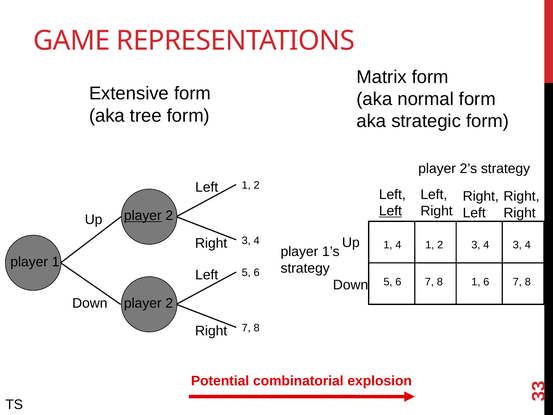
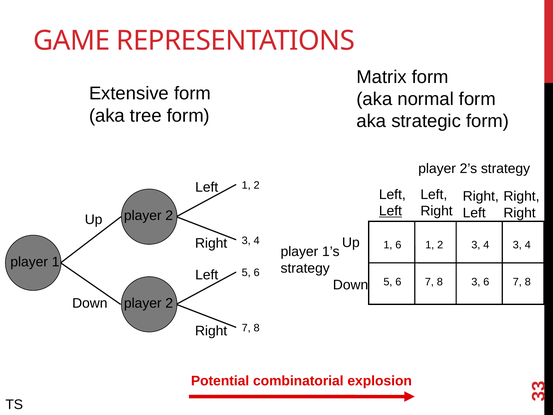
player at (143, 216) underline: present -> none
1 4: 4 -> 6
1 at (476, 282): 1 -> 3
